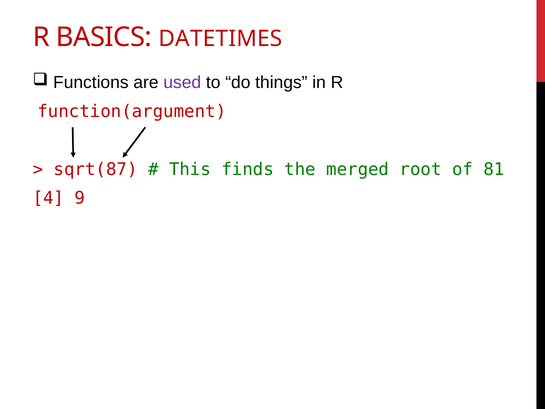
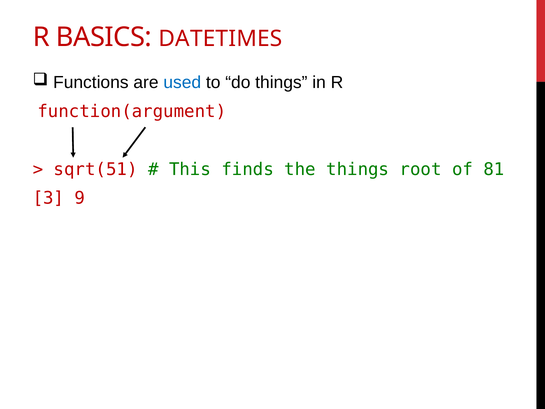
used colour: purple -> blue
sqrt(87: sqrt(87 -> sqrt(51
the merged: merged -> things
4: 4 -> 3
